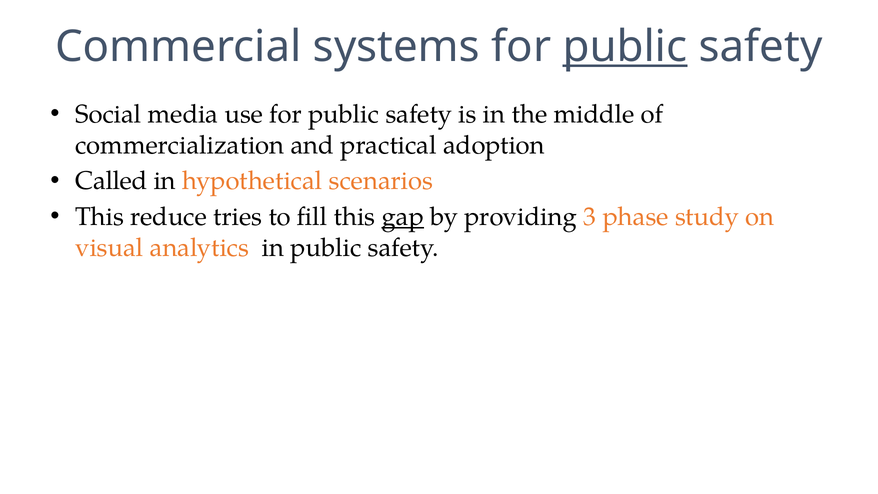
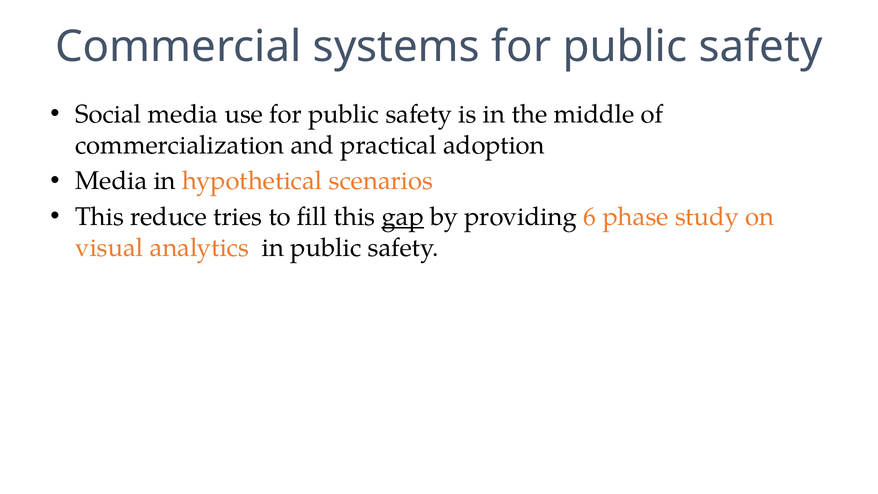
public at (625, 47) underline: present -> none
Called at (111, 181): Called -> Media
3: 3 -> 6
